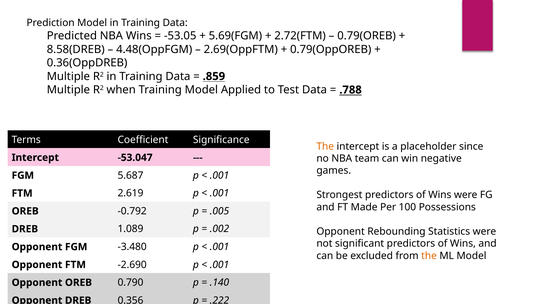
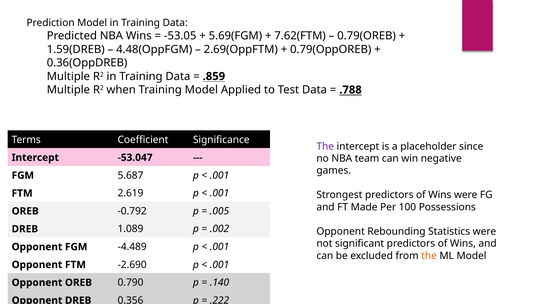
2.72(FTM: 2.72(FTM -> 7.62(FTM
8.58(DREB: 8.58(DREB -> 1.59(DREB
The at (325, 146) colour: orange -> purple
-3.480: -3.480 -> -4.489
